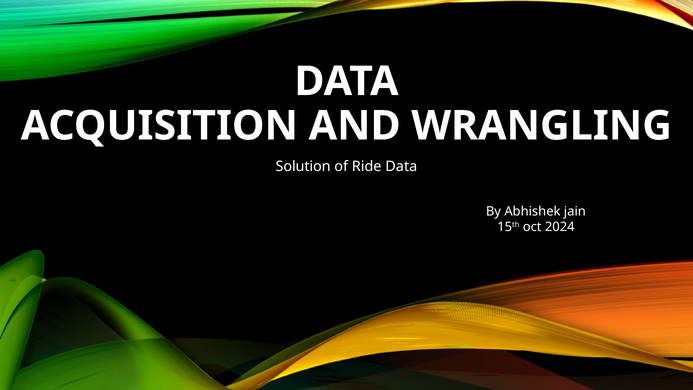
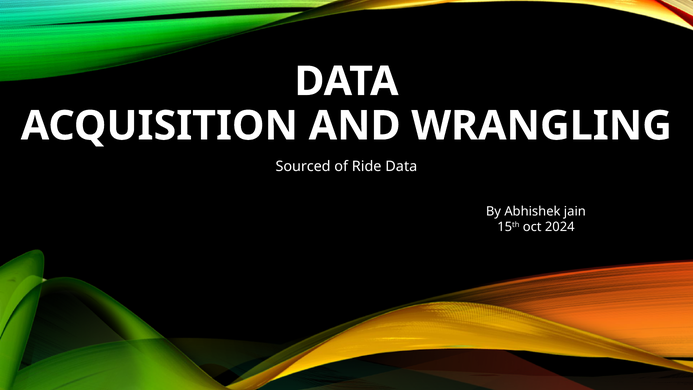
Solution: Solution -> Sourced
